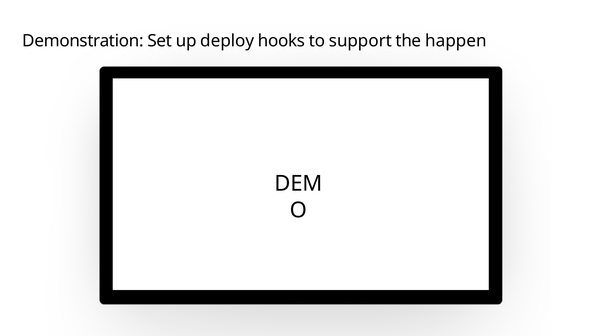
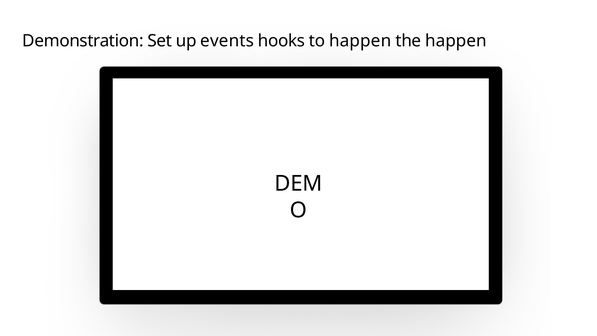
deploy: deploy -> events
to support: support -> happen
